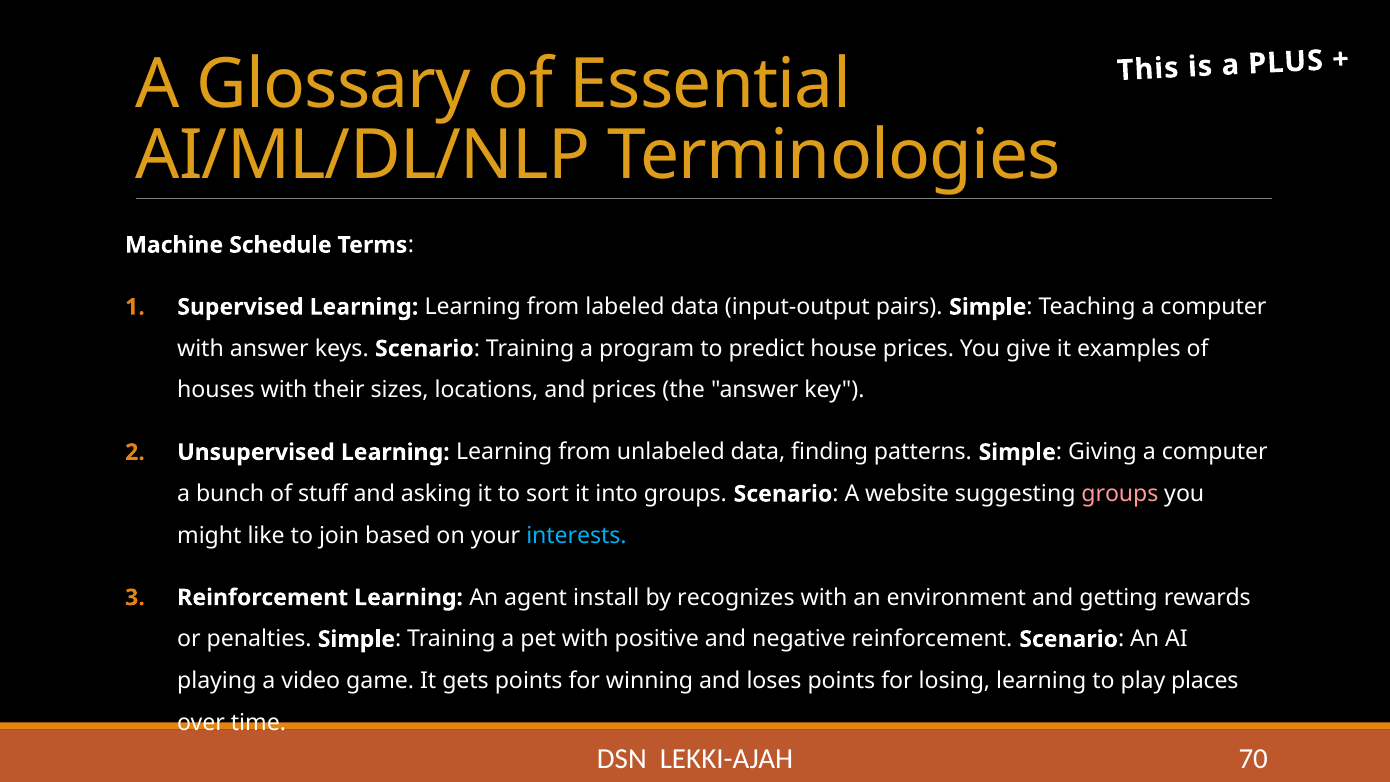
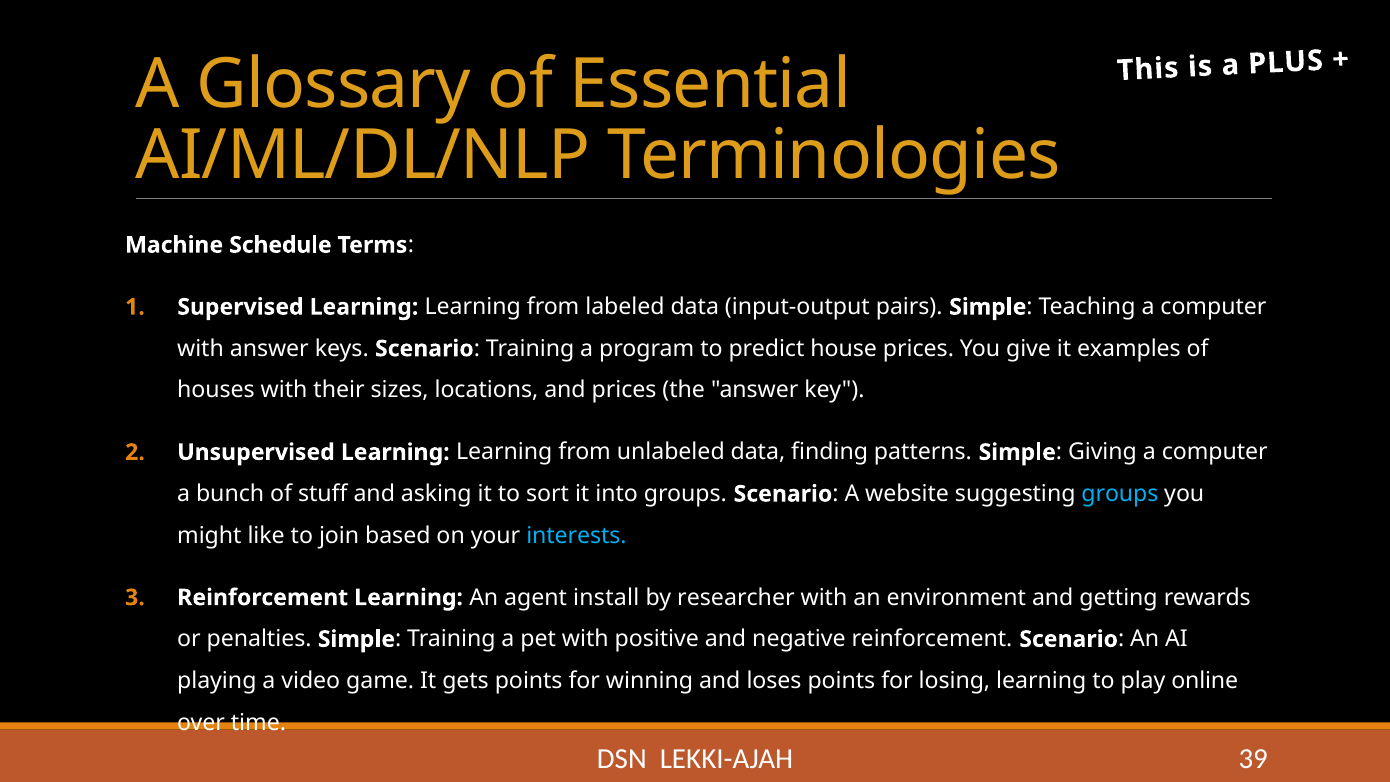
groups at (1120, 494) colour: pink -> light blue
recognizes: recognizes -> researcher
places: places -> online
70: 70 -> 39
